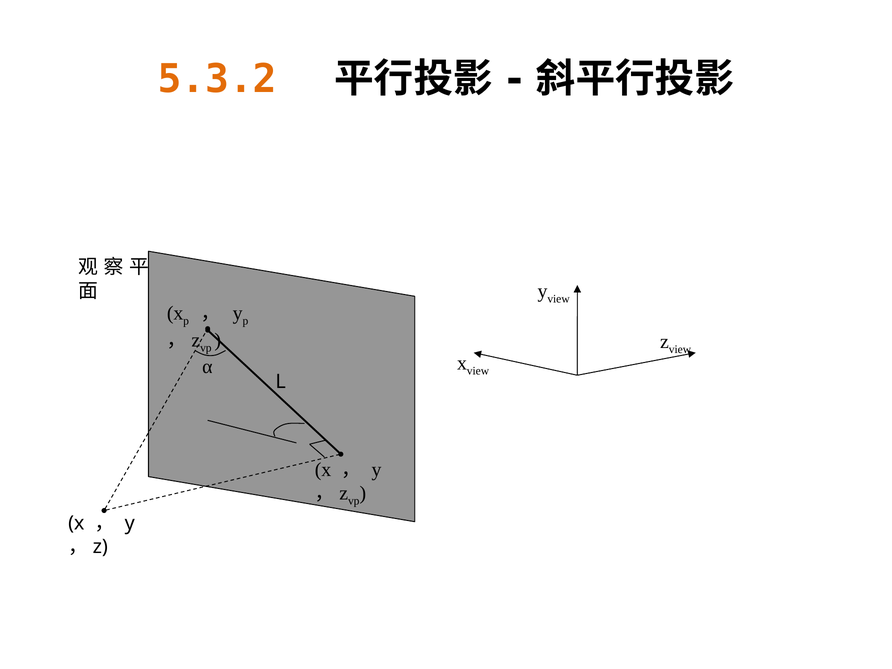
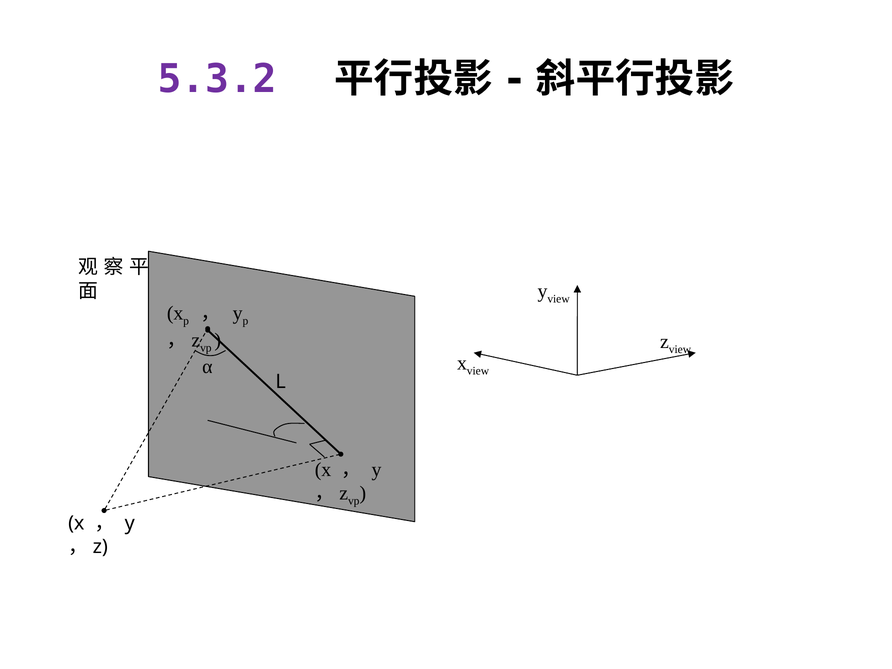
5.3.2 colour: orange -> purple
